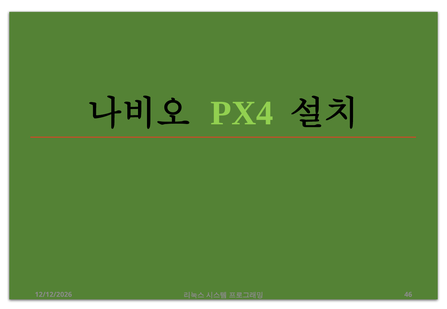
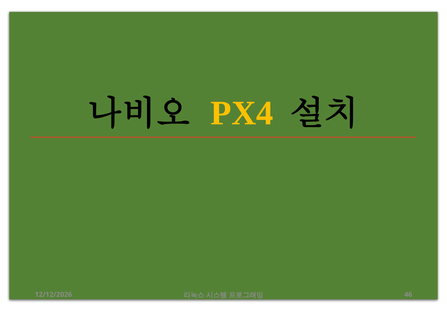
PX4 colour: light green -> yellow
